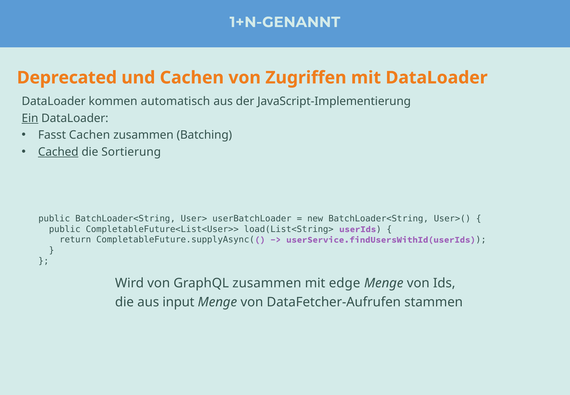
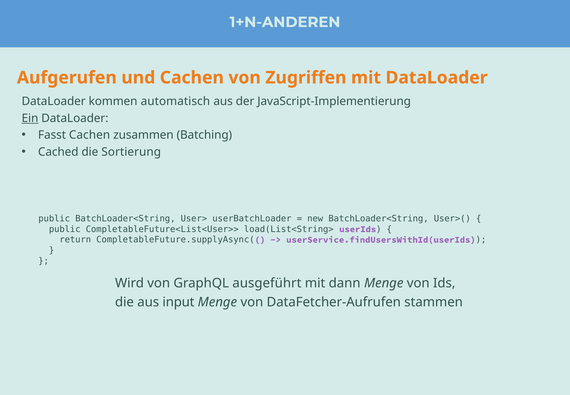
1+N-GENANNT: 1+N-GENANNT -> 1+N-ANDEREN
Deprecated: Deprecated -> Aufgerufen
Cached underline: present -> none
GraphQL zusammen: zusammen -> ausgeführt
edge: edge -> dann
